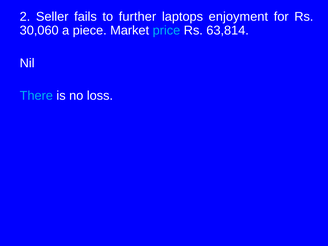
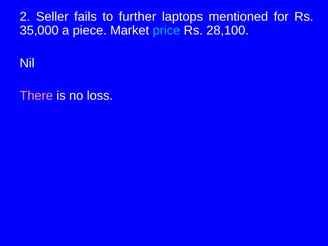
enjoyment: enjoyment -> mentioned
30,060: 30,060 -> 35,000
63,814: 63,814 -> 28,100
There colour: light blue -> pink
